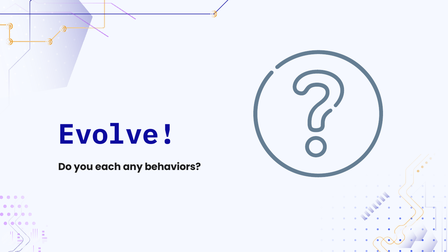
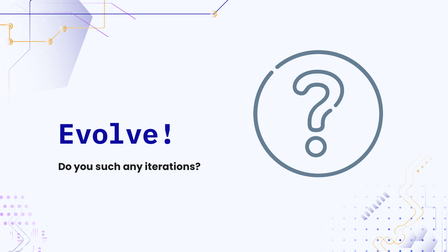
each: each -> such
behaviors: behaviors -> iterations
